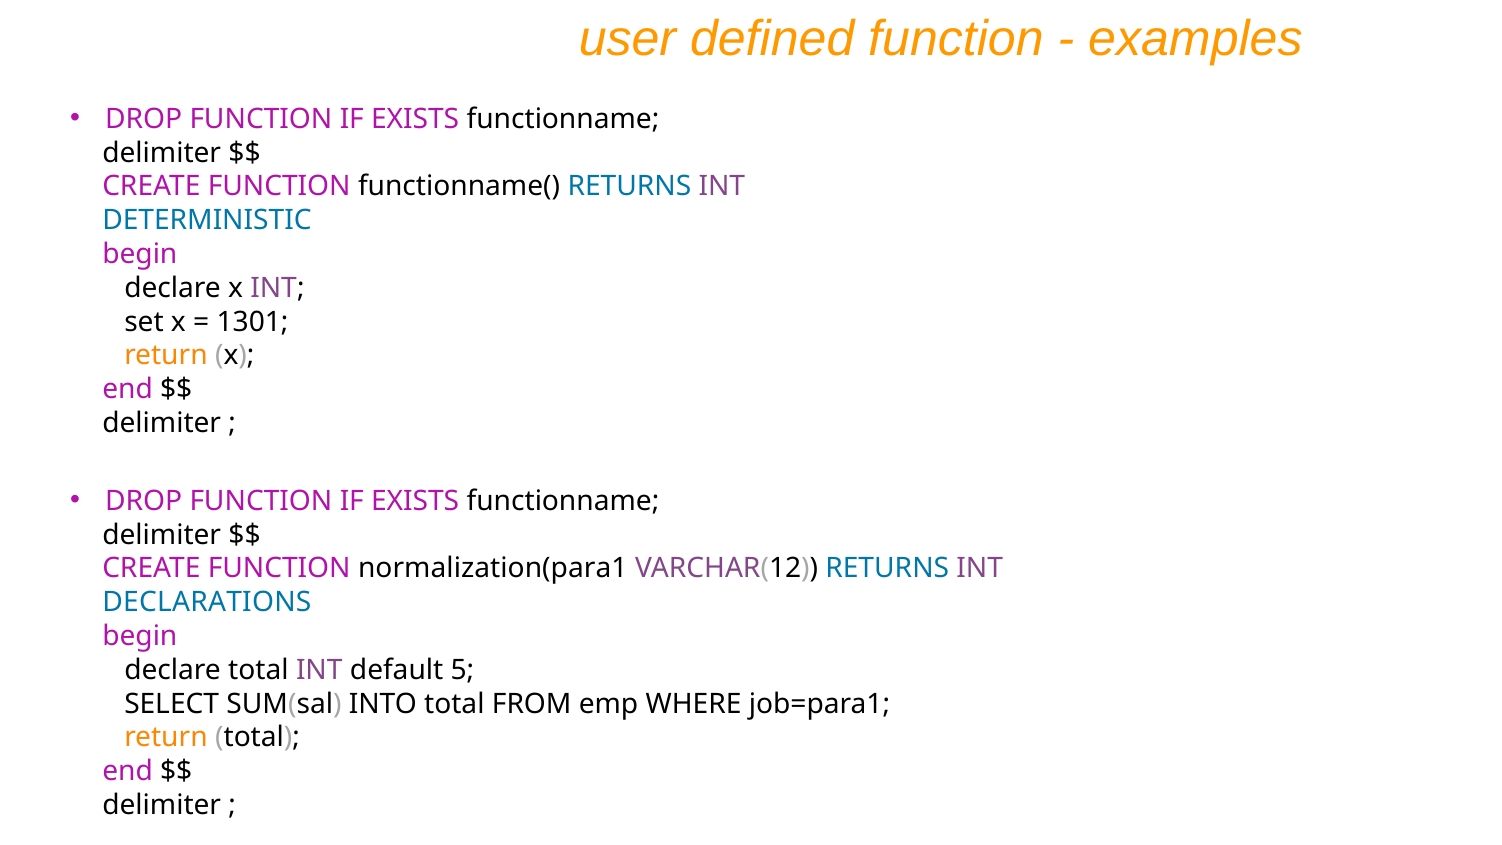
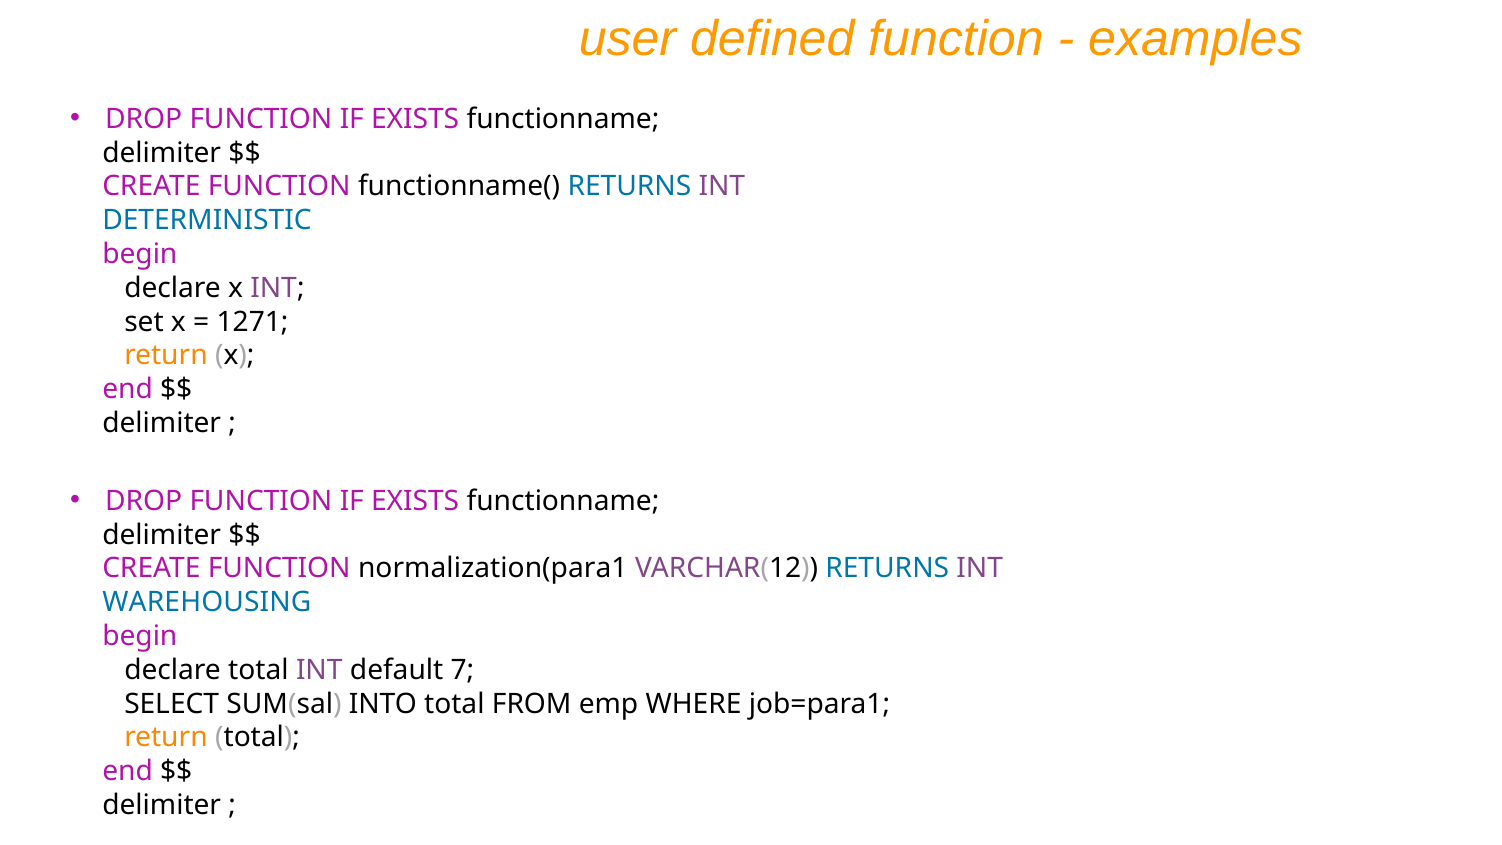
1301: 1301 -> 1271
DECLARATIONS: DECLARATIONS -> WAREHOUSING
5: 5 -> 7
